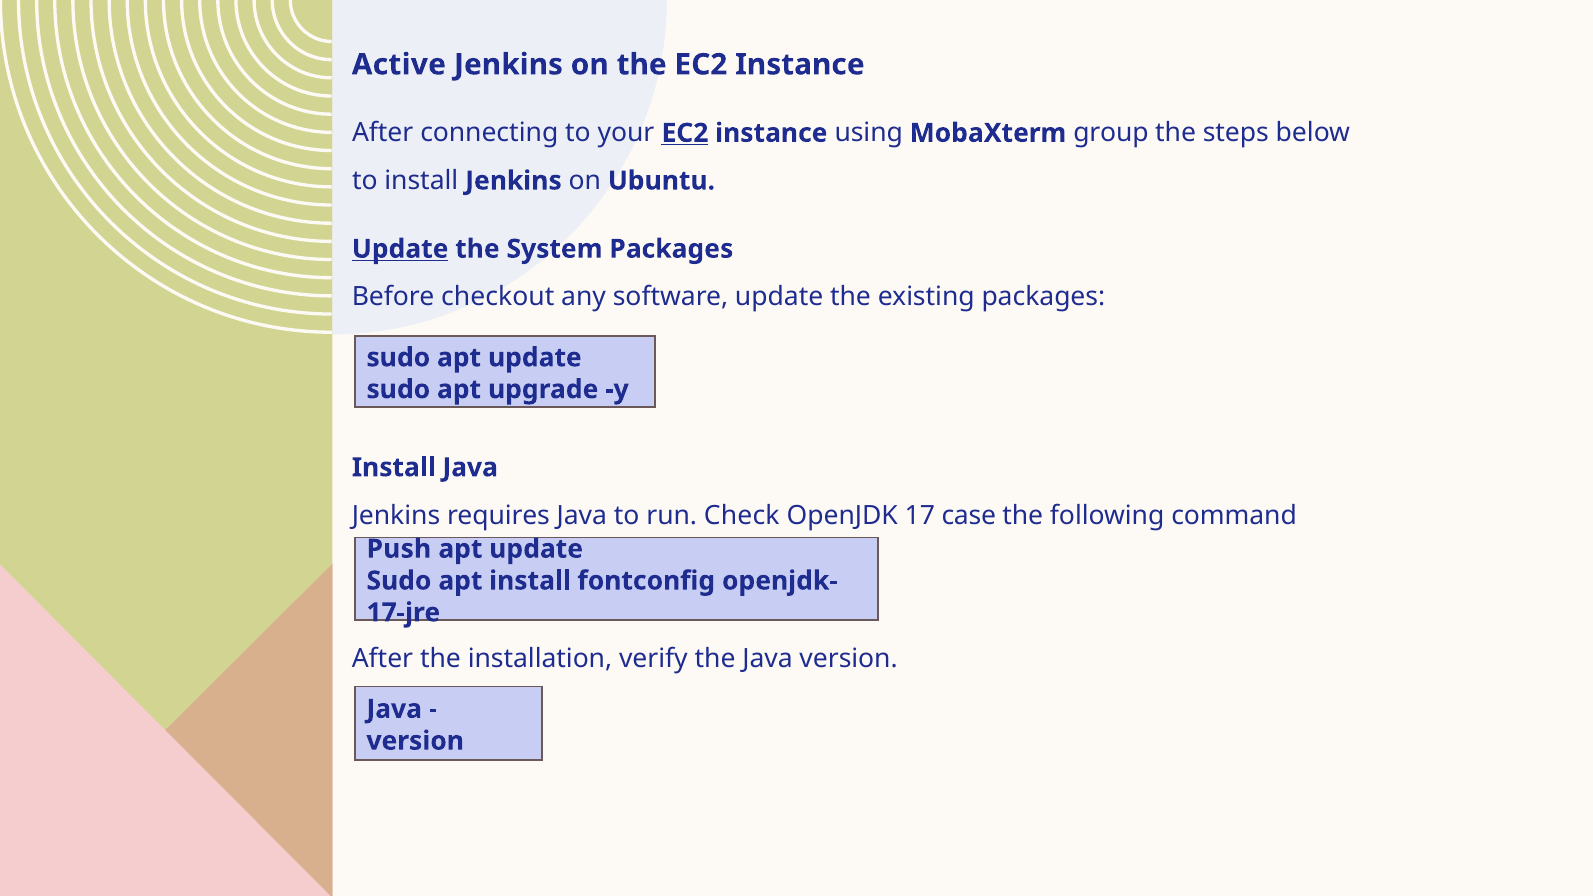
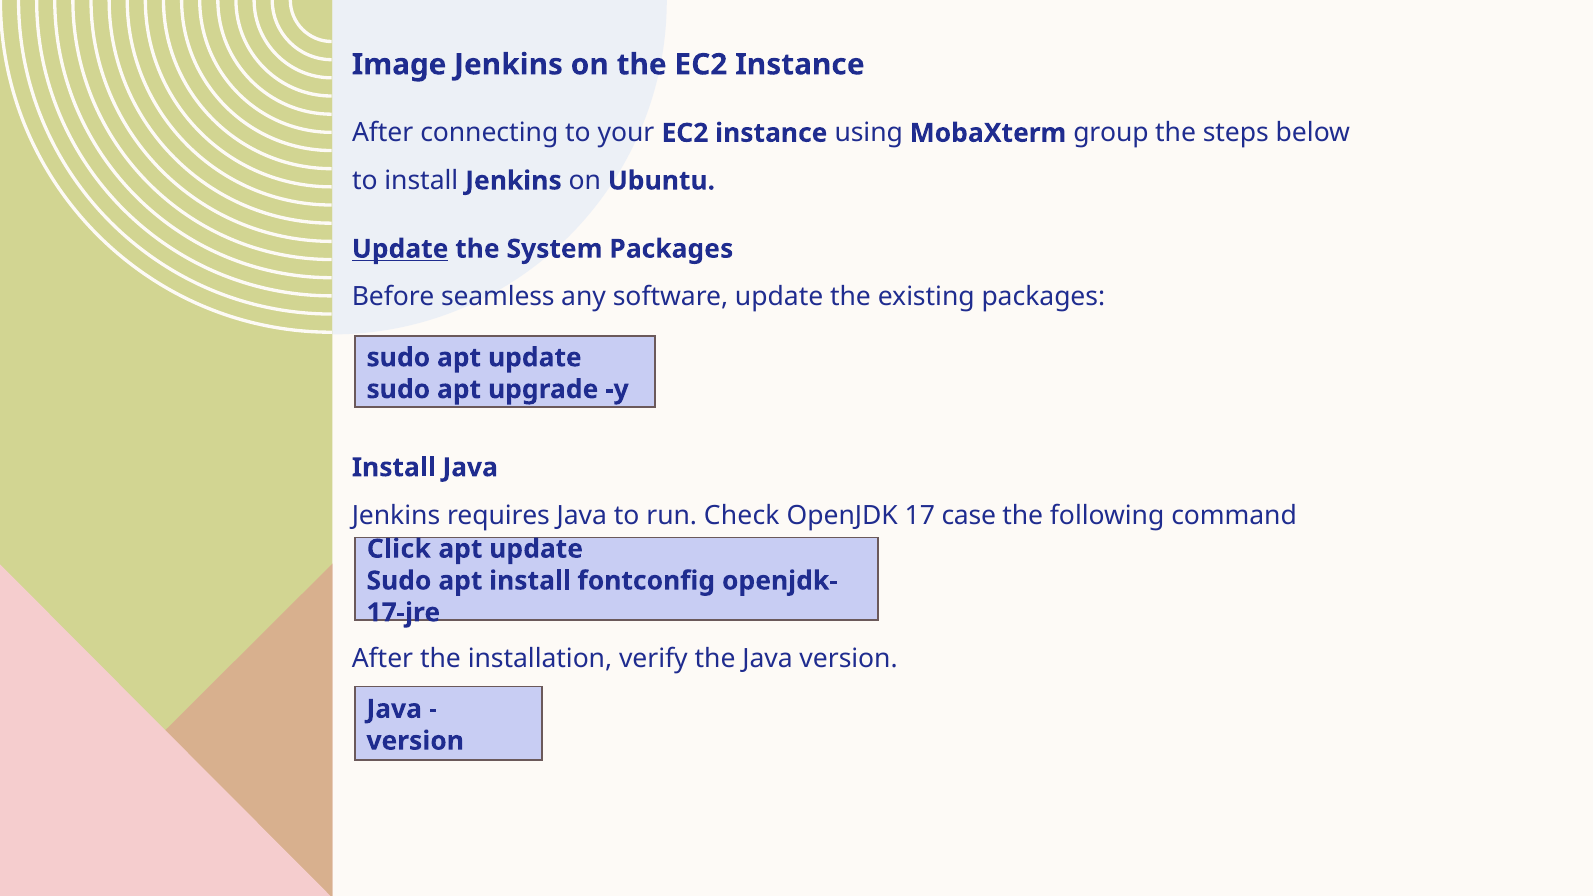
Active: Active -> Image
EC2 at (685, 133) underline: present -> none
checkout: checkout -> seamless
Push: Push -> Click
